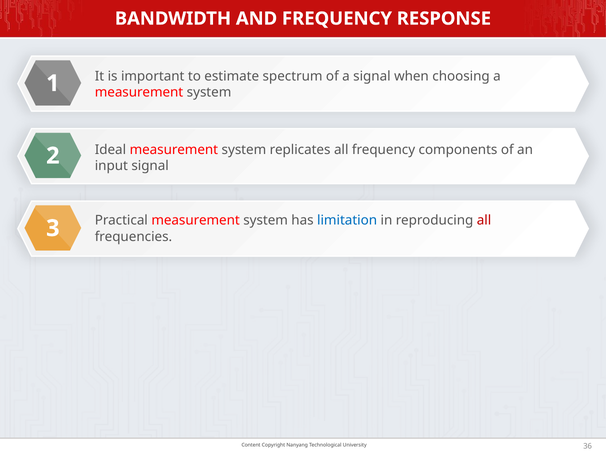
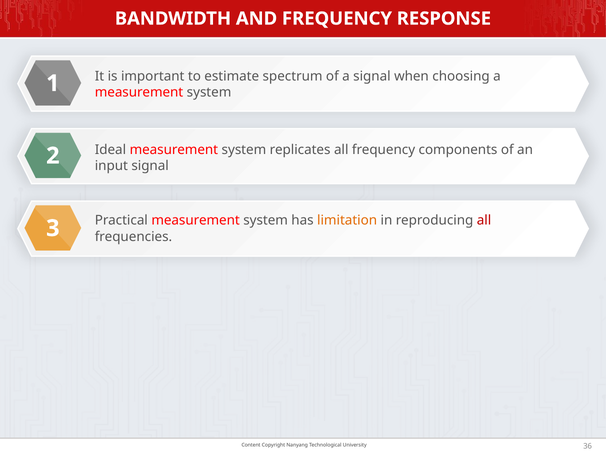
limitation colour: blue -> orange
